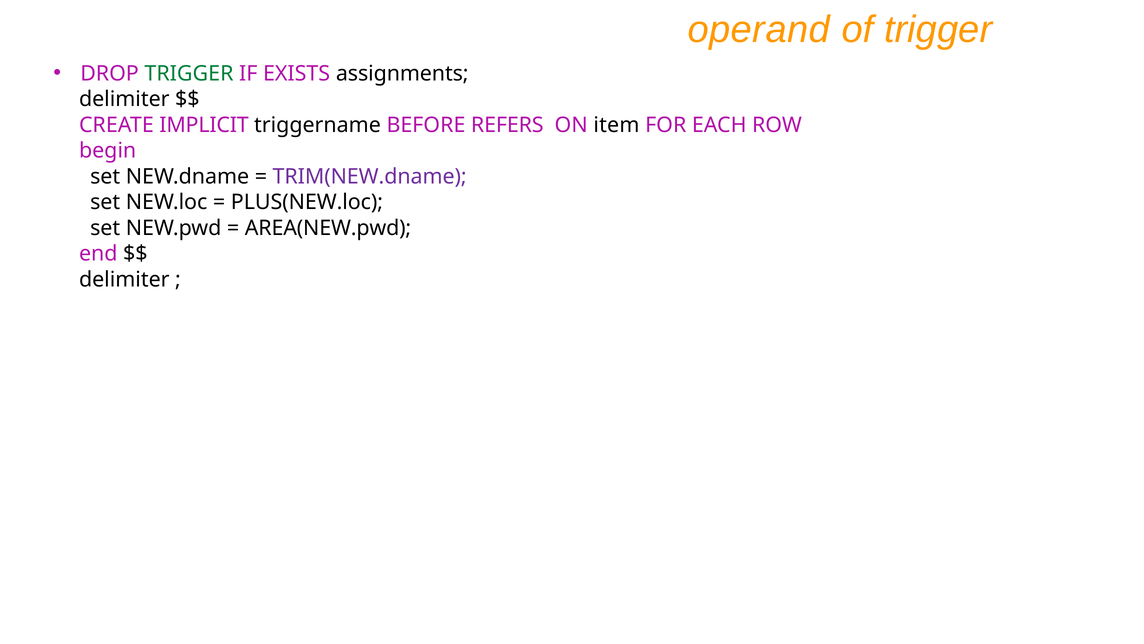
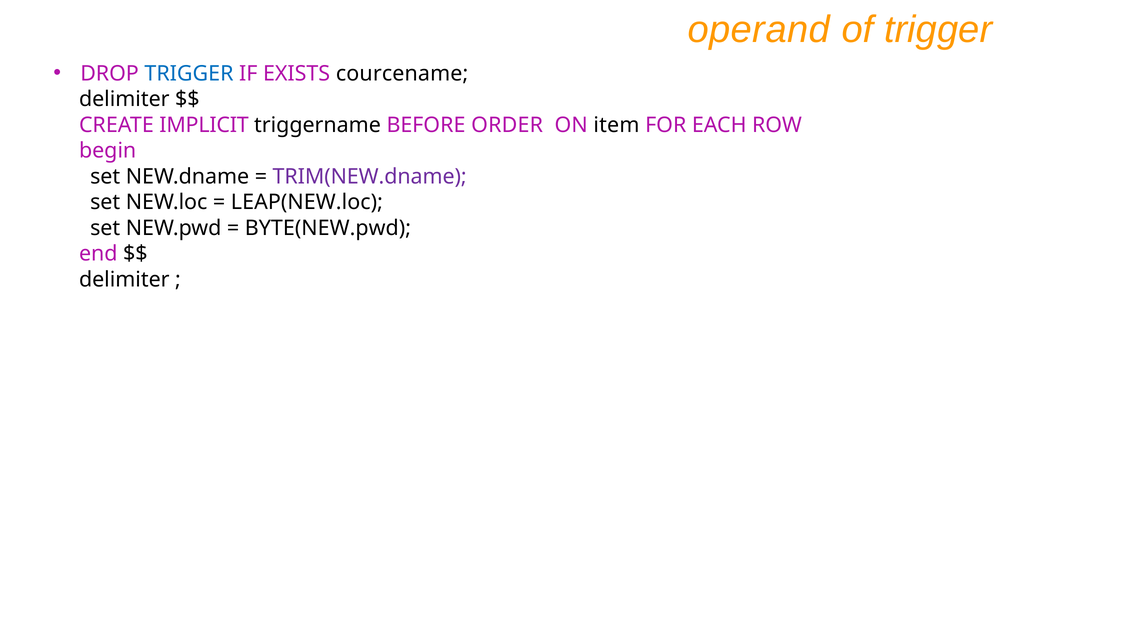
TRIGGER at (189, 73) colour: green -> blue
assignments: assignments -> courcename
REFERS: REFERS -> ORDER
PLUS(NEW.loc: PLUS(NEW.loc -> LEAP(NEW.loc
AREA(NEW.pwd: AREA(NEW.pwd -> BYTE(NEW.pwd
